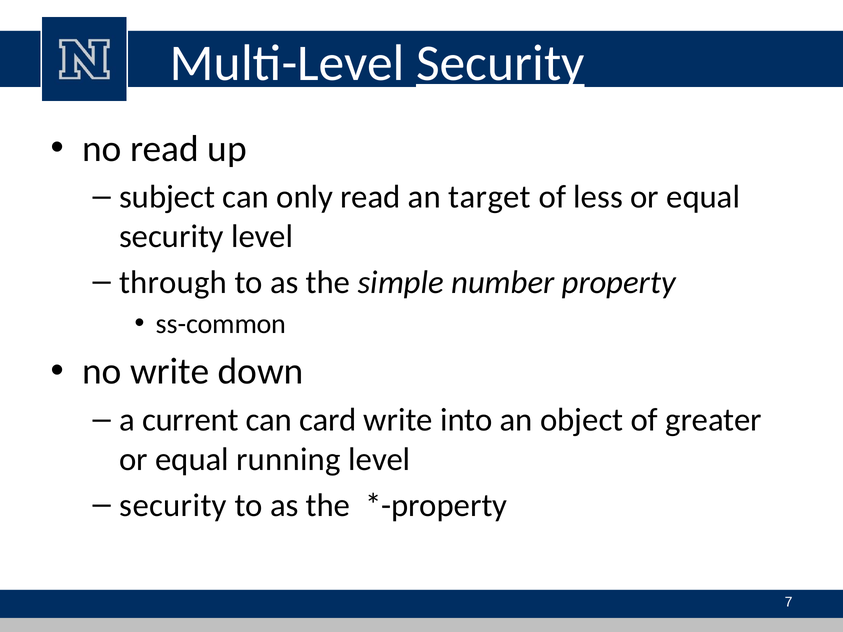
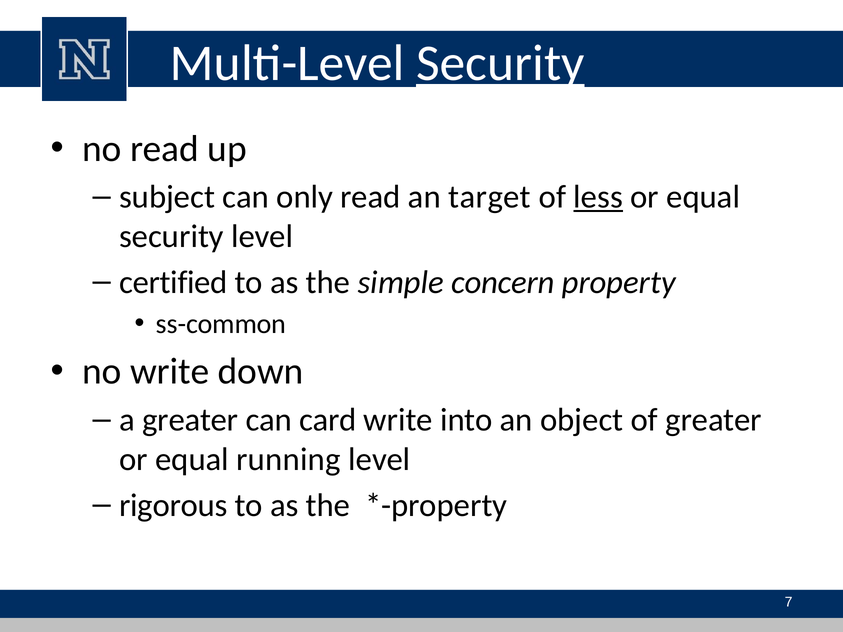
less underline: none -> present
through: through -> certified
number: number -> concern
a current: current -> greater
security at (173, 505): security -> rigorous
